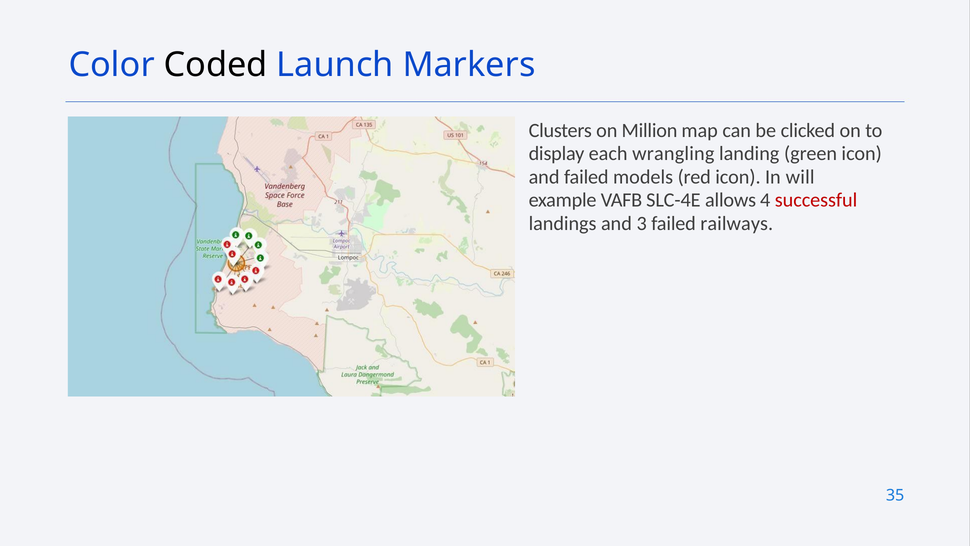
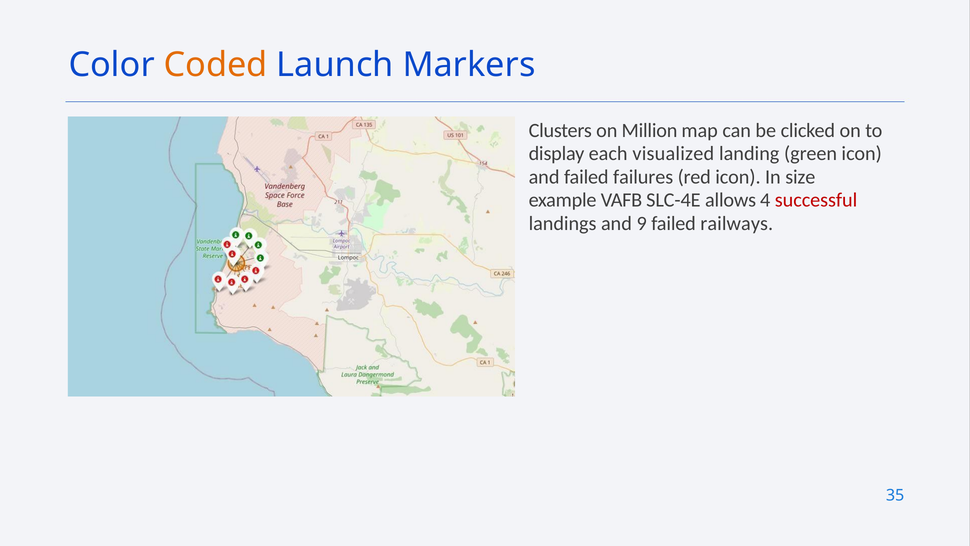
Coded colour: black -> orange
wrangling: wrangling -> visualized
models: models -> failures
will: will -> size
3: 3 -> 9
